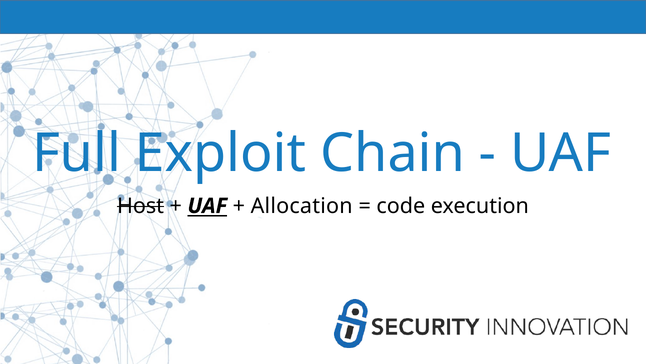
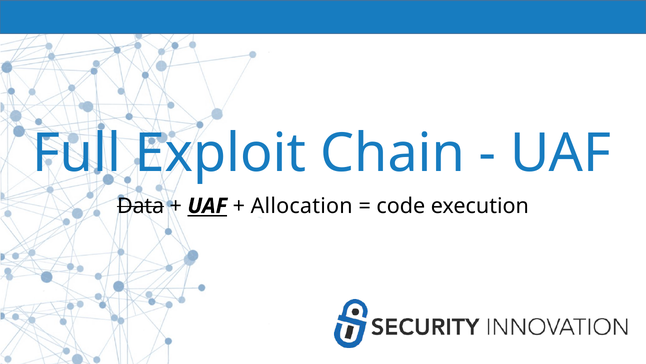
Host: Host -> Data
